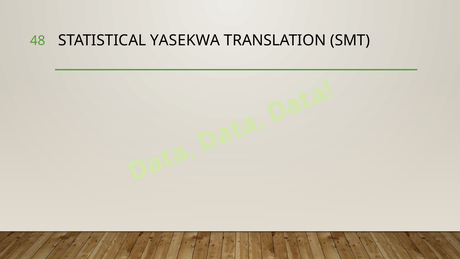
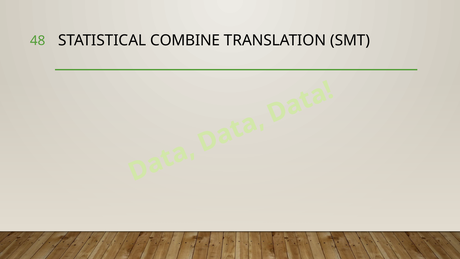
YASEKWA: YASEKWA -> COMBINE
